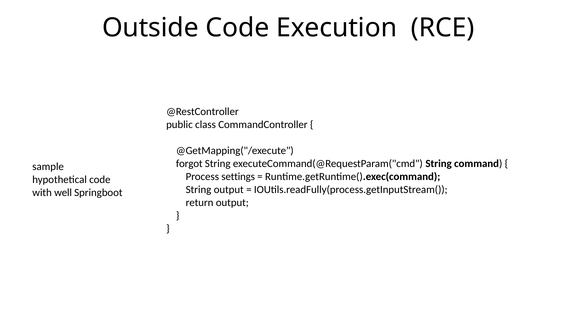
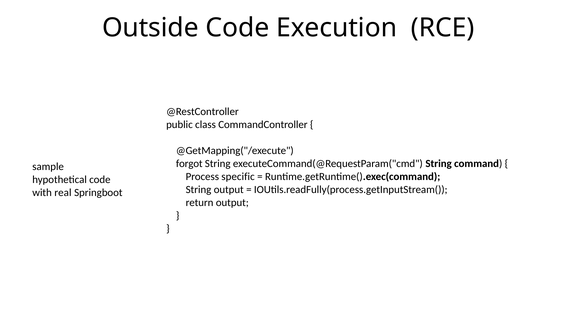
settings: settings -> specific
well: well -> real
